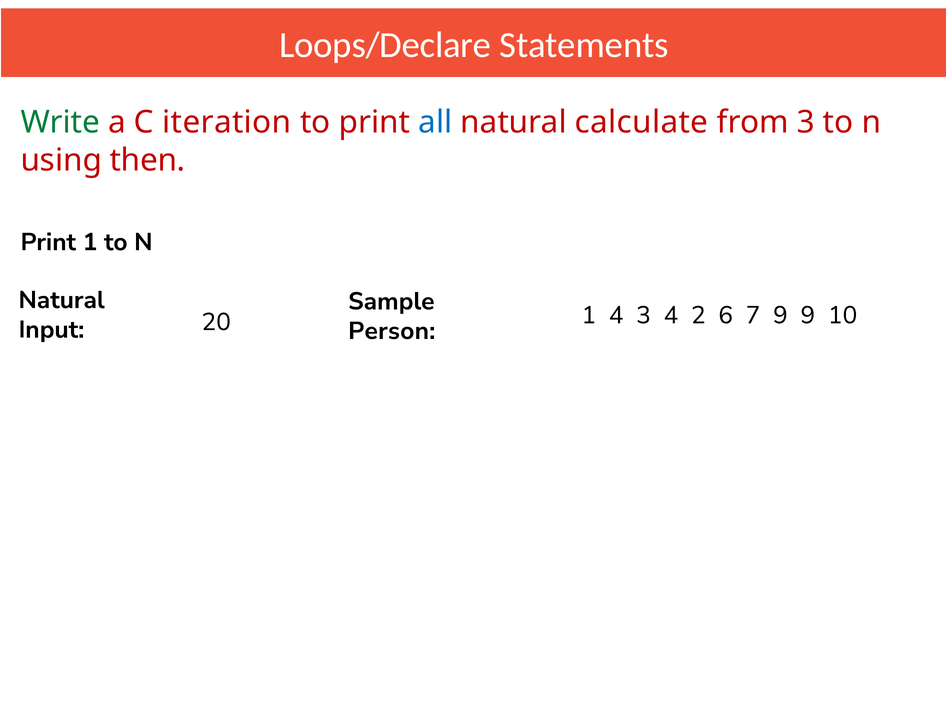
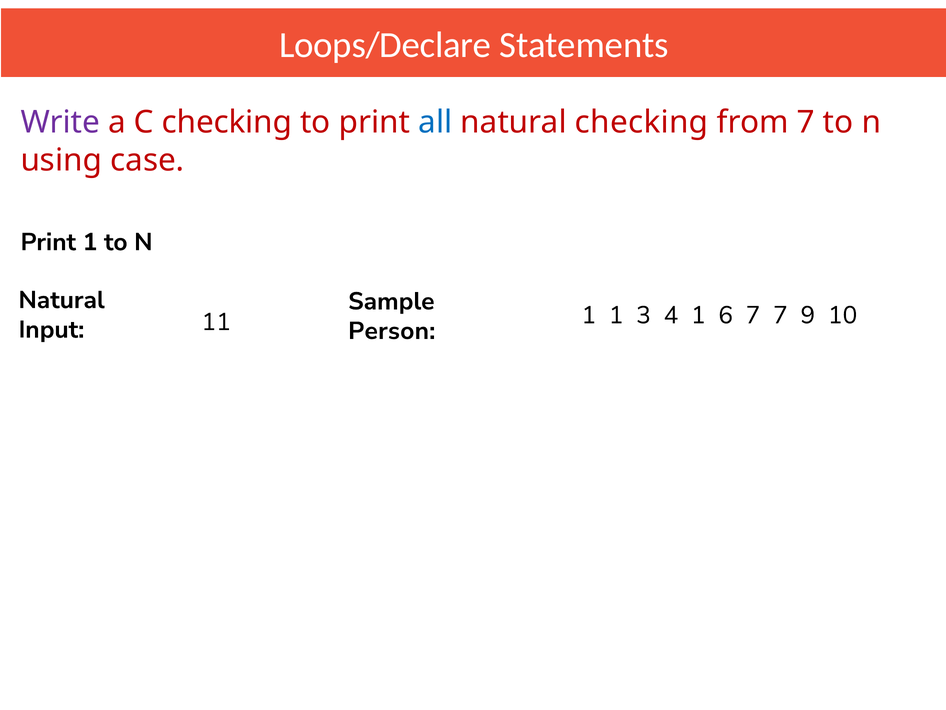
Write colour: green -> purple
C iteration: iteration -> checking
natural calculate: calculate -> checking
from 3: 3 -> 7
then: then -> case
1 4: 4 -> 1
4 2: 2 -> 1
7 9: 9 -> 7
20: 20 -> 11
